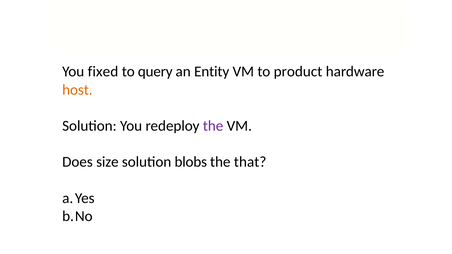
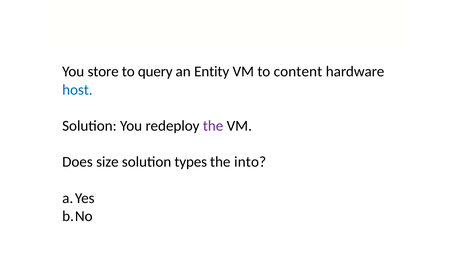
fixed: fixed -> store
product: product -> content
host colour: orange -> blue
blobs: blobs -> types
that: that -> into
